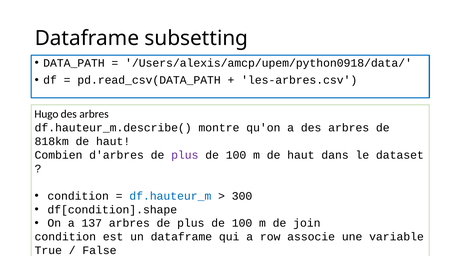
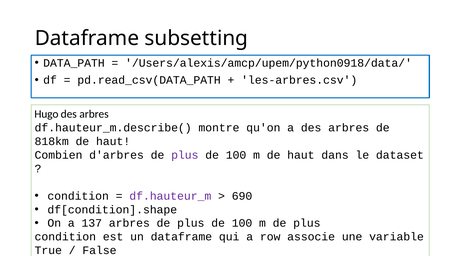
df.hauteur_m colour: blue -> purple
300: 300 -> 690
m de join: join -> plus
